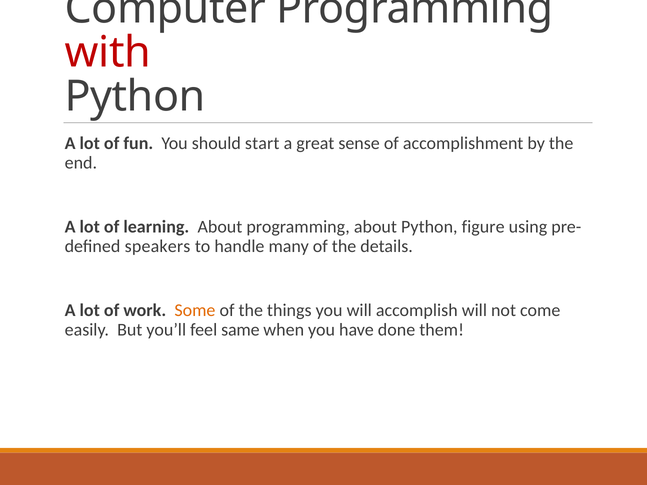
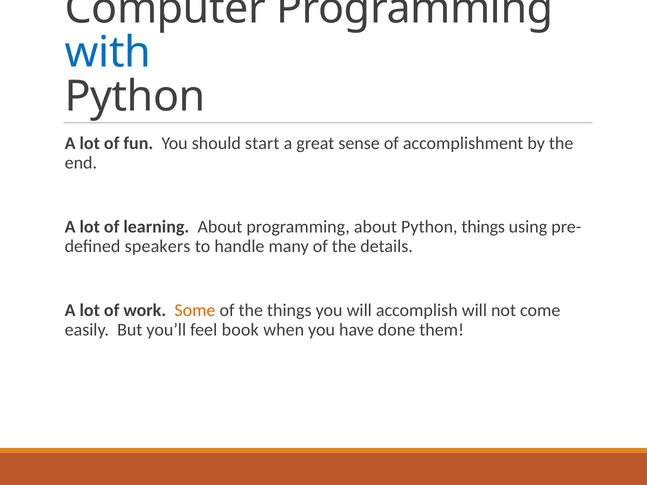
with colour: red -> blue
Python figure: figure -> things
same: same -> book
